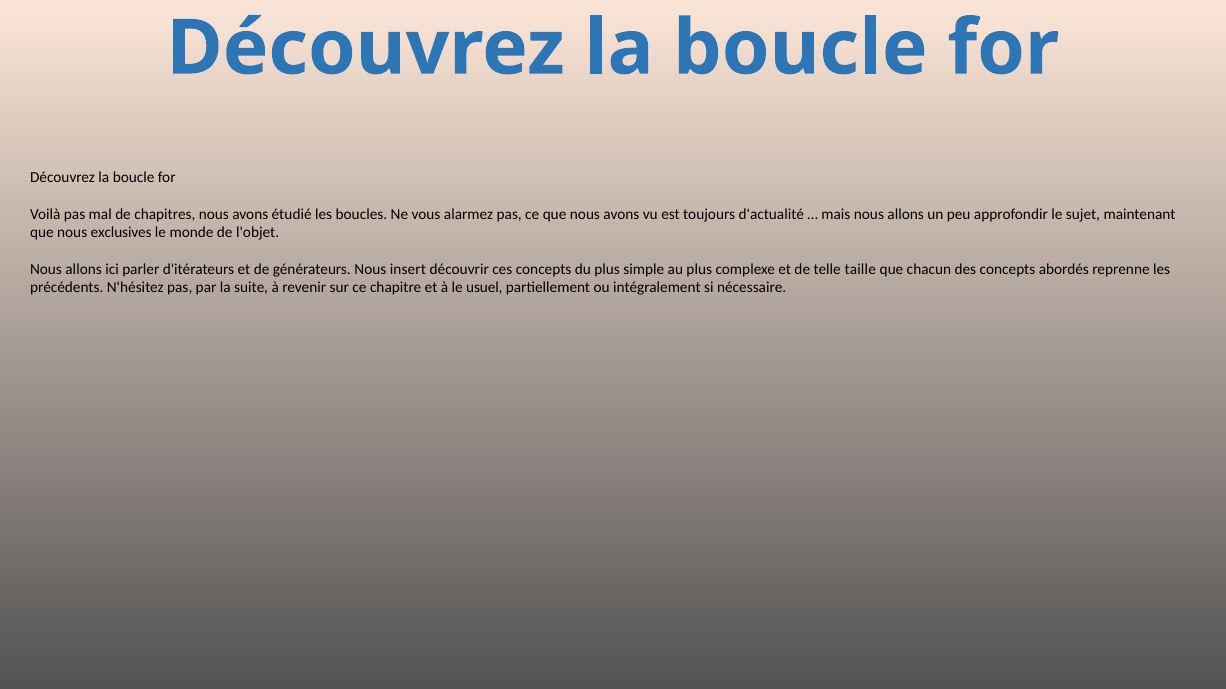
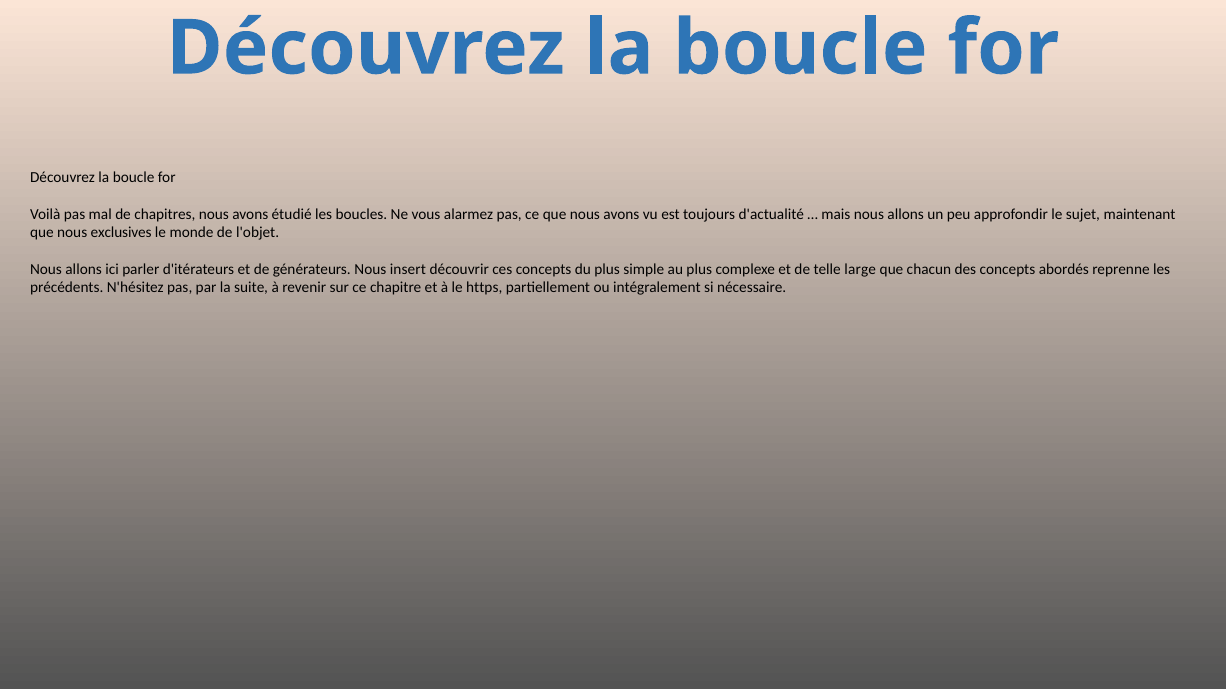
taille: taille -> large
usuel: usuel -> https
